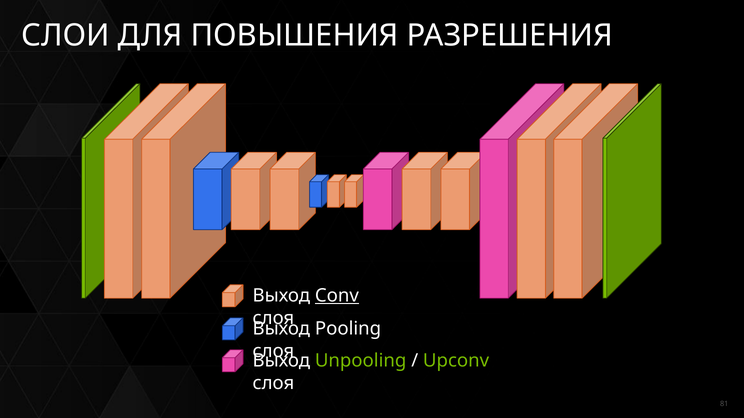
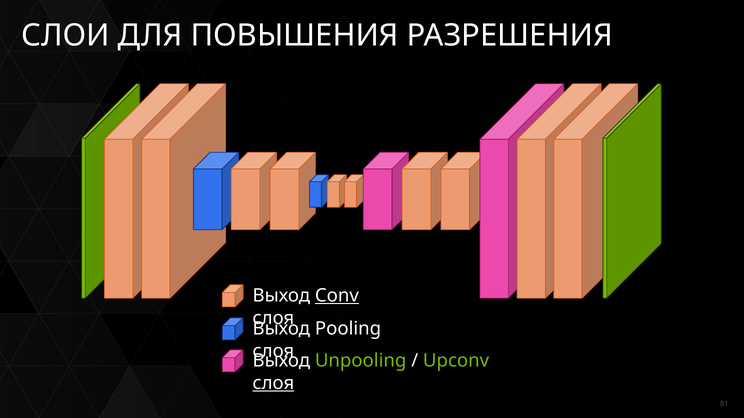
слоя at (273, 383) underline: none -> present
